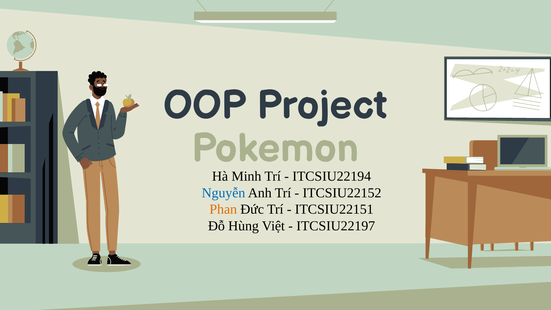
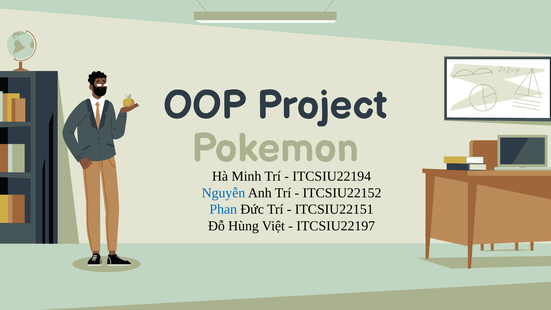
Phan colour: orange -> blue
